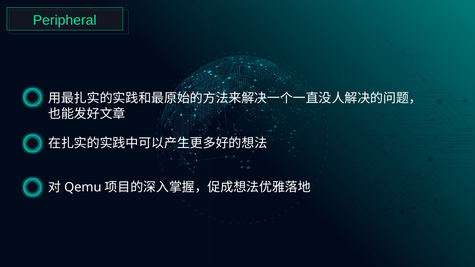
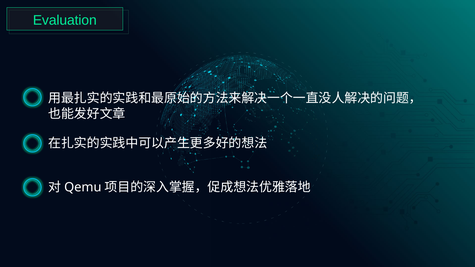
Peripheral: Peripheral -> Evaluation
